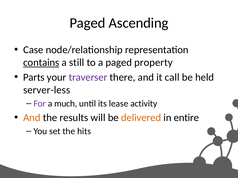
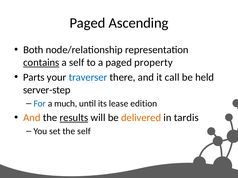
Case: Case -> Both
a still: still -> self
traverser colour: purple -> blue
server-less: server-less -> server-step
For colour: purple -> blue
activity: activity -> edition
results underline: none -> present
entire: entire -> tardis
the hits: hits -> self
